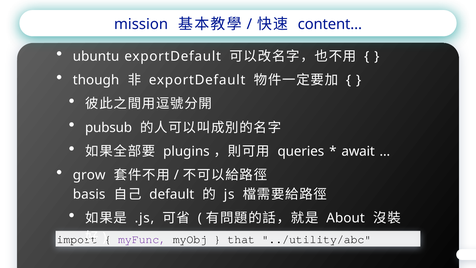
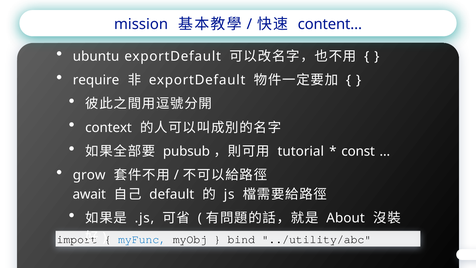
though: though -> require
pubsub: pubsub -> context
plugins: plugins -> pubsub
queries: queries -> tutorial
await: await -> const
basis: basis -> await
myFunc colour: purple -> blue
that: that -> bind
